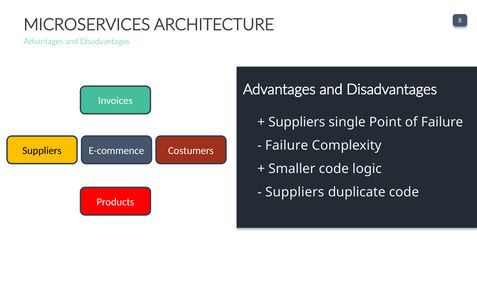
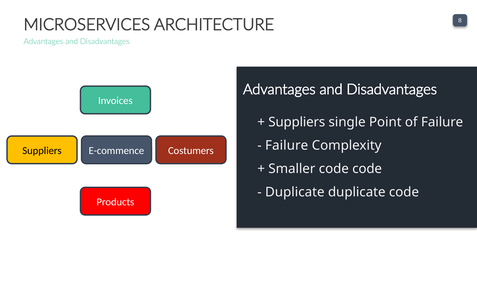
code logic: logic -> code
Suppliers at (295, 192): Suppliers -> Duplicate
